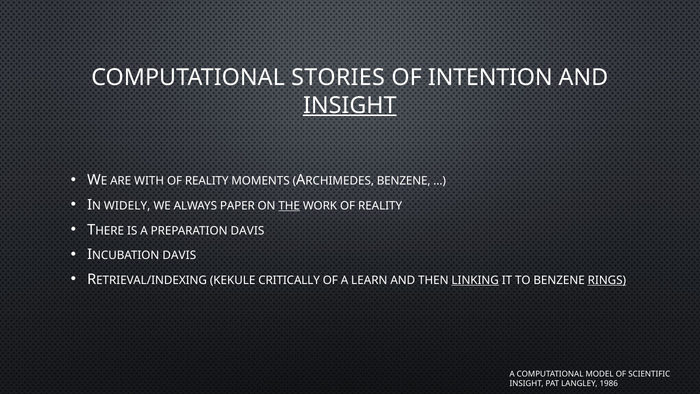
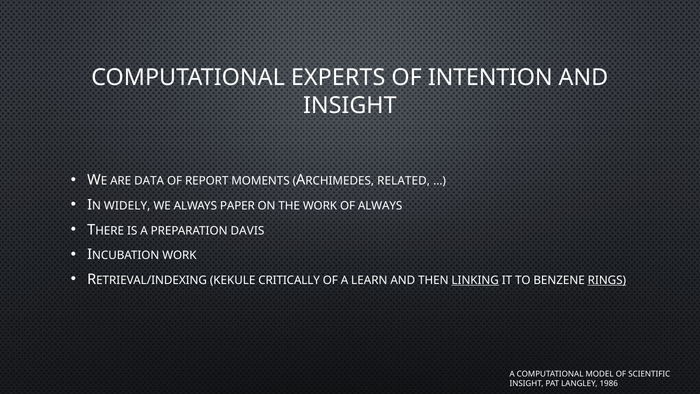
STORIES: STORIES -> EXPERTS
INSIGHT at (350, 105) underline: present -> none
WITH: WITH -> DATA
REALITY at (207, 181): REALITY -> REPORT
BENZENE at (404, 181): BENZENE -> RELATED
THE underline: present -> none
WORK OF REALITY: REALITY -> ALWAYS
DAVIS at (179, 255): DAVIS -> WORK
